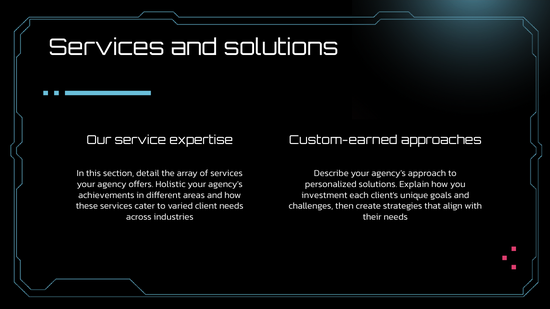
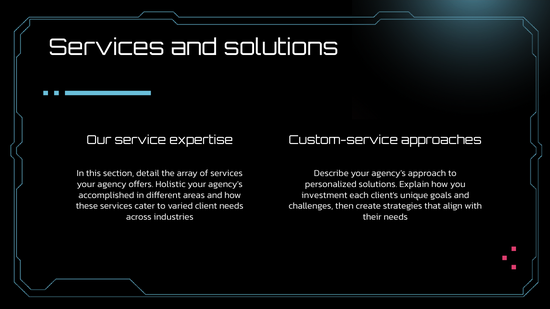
Custom-earned: Custom-earned -> Custom-service
achievements: achievements -> accomplished
